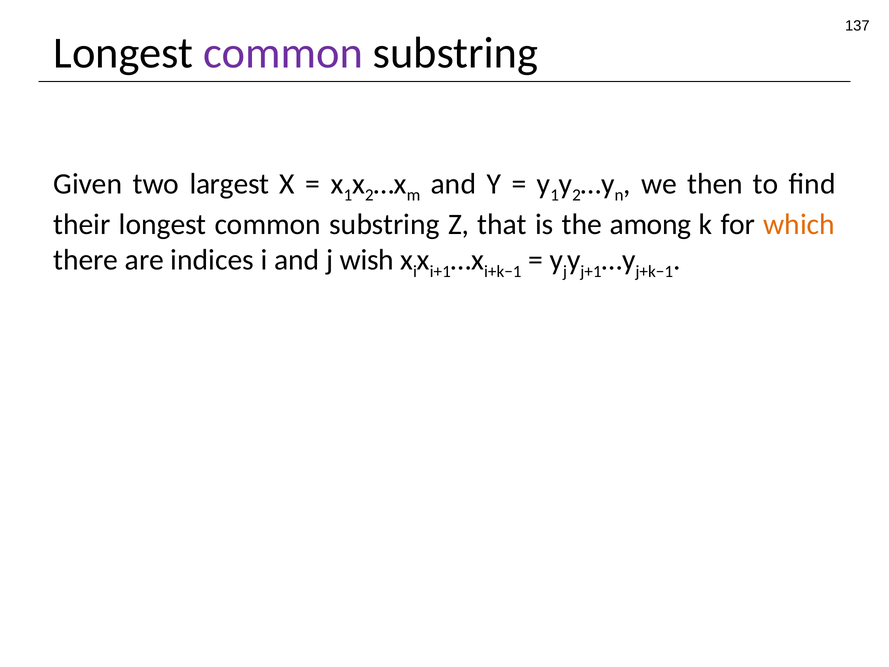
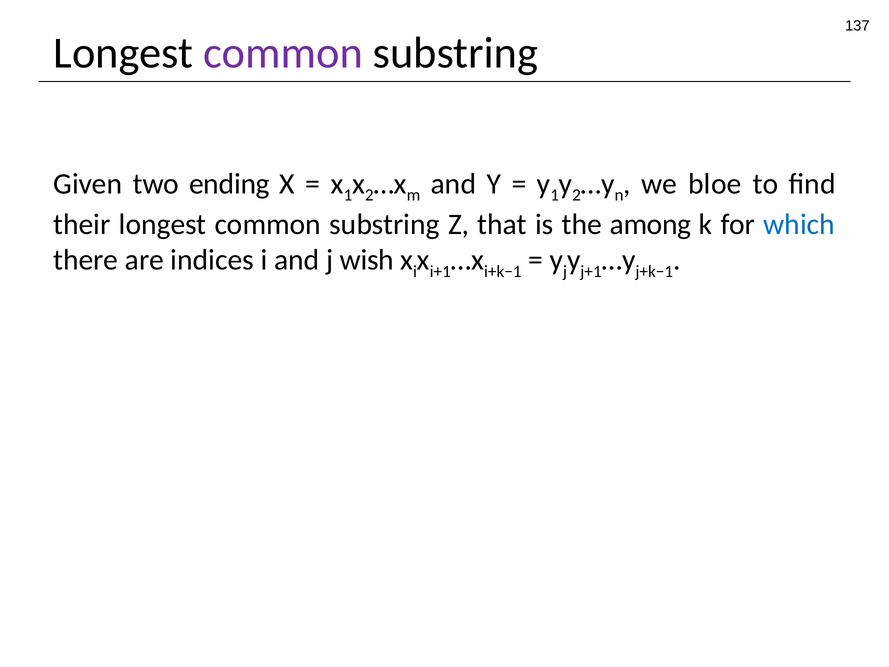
largest: largest -> ending
then: then -> bloe
which colour: orange -> blue
